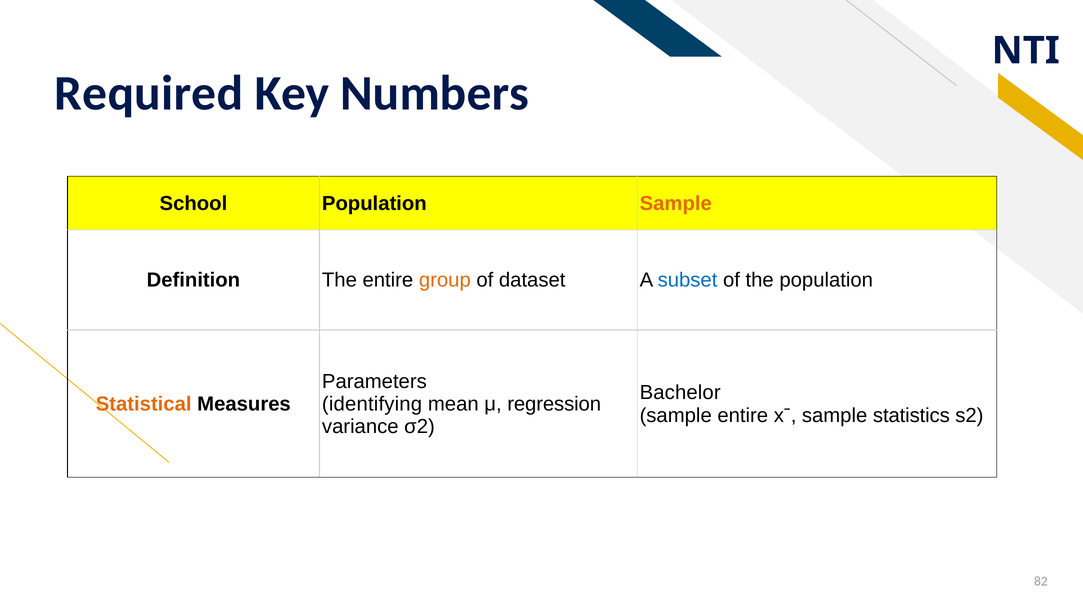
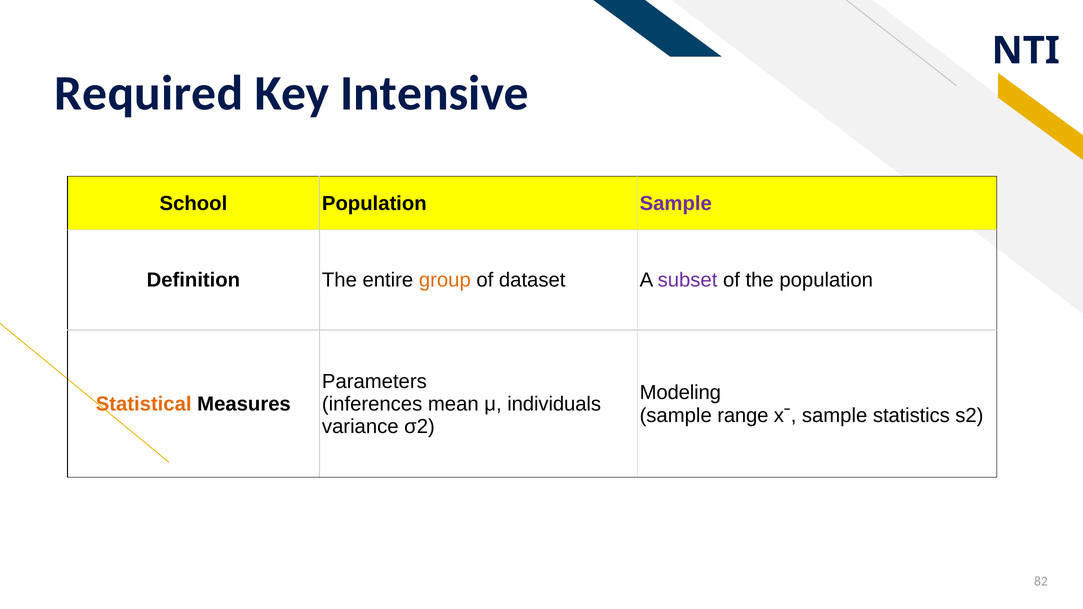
Numbers: Numbers -> Intensive
Sample at (676, 203) colour: orange -> purple
subset colour: blue -> purple
Bachelor: Bachelor -> Modeling
identifying: identifying -> inferences
regression: regression -> individuals
sample entire: entire -> range
